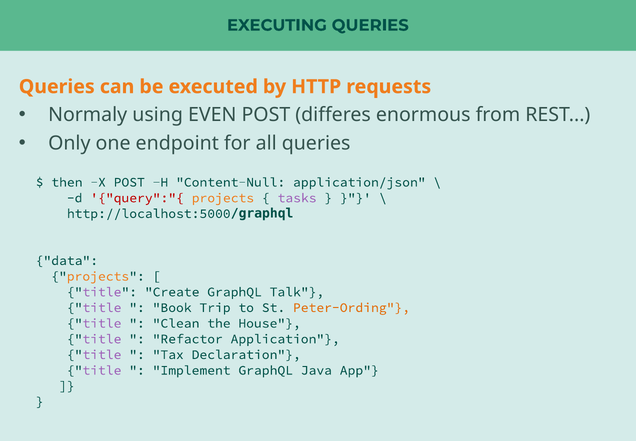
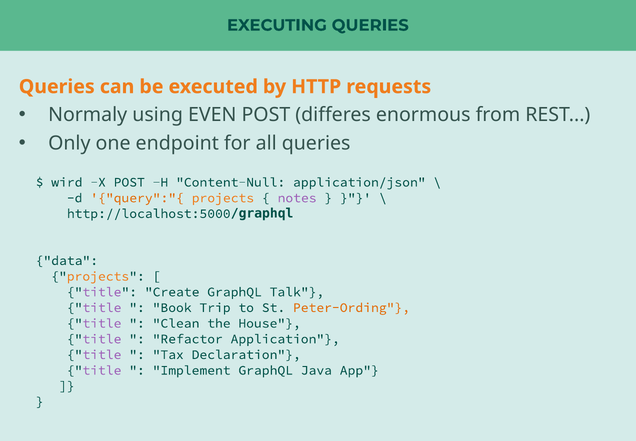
then: then -> wird
query":"{ colour: red -> orange
tasks: tasks -> notes
